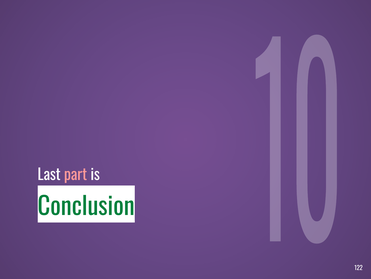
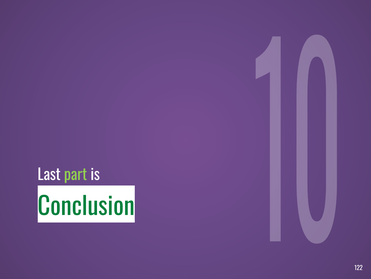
part colour: pink -> light green
